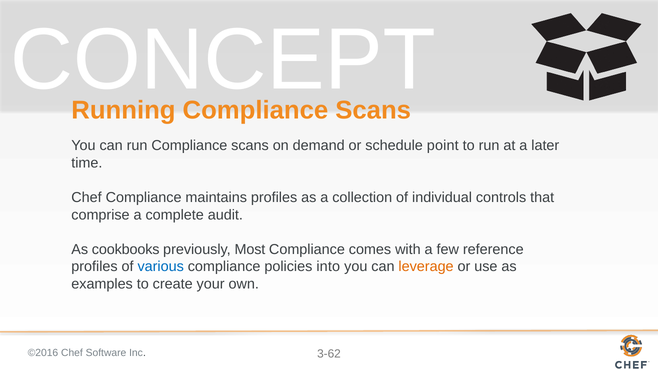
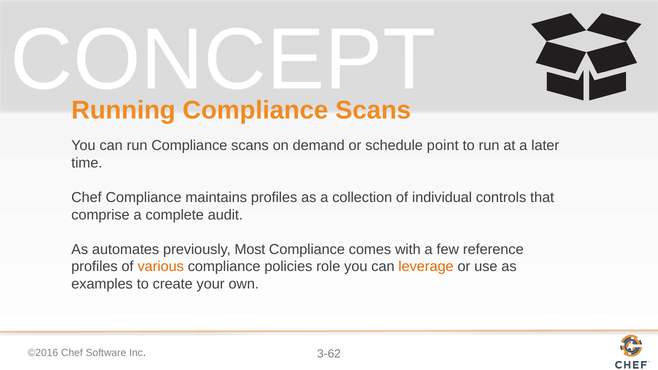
cookbooks: cookbooks -> automates
various colour: blue -> orange
into: into -> role
